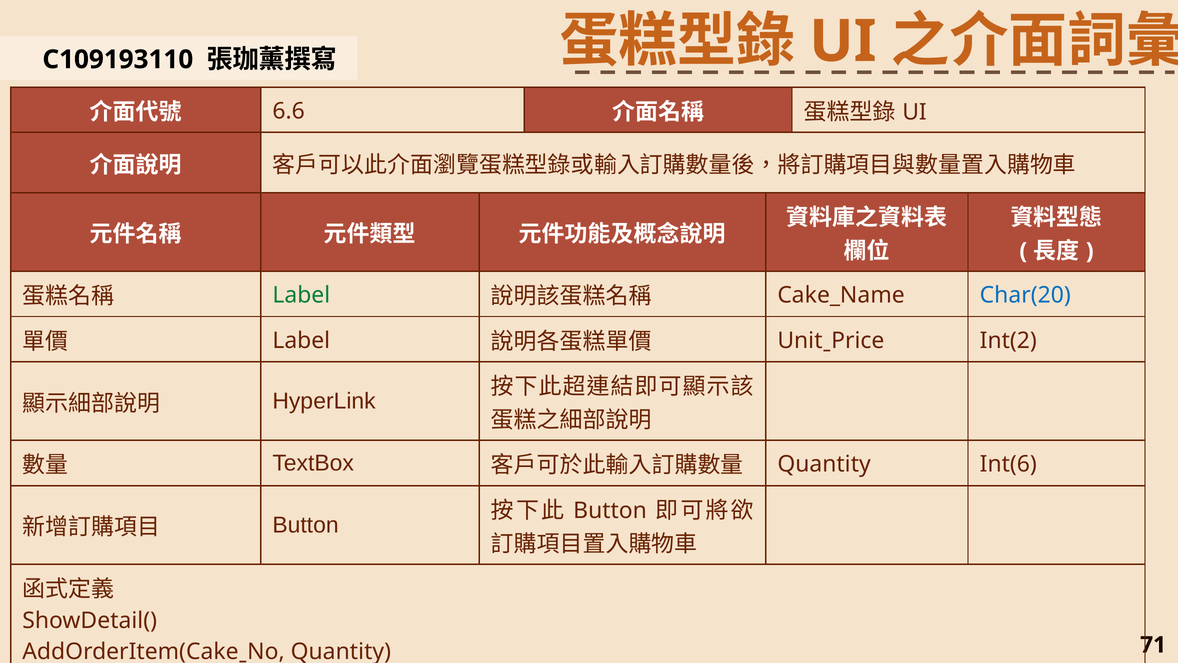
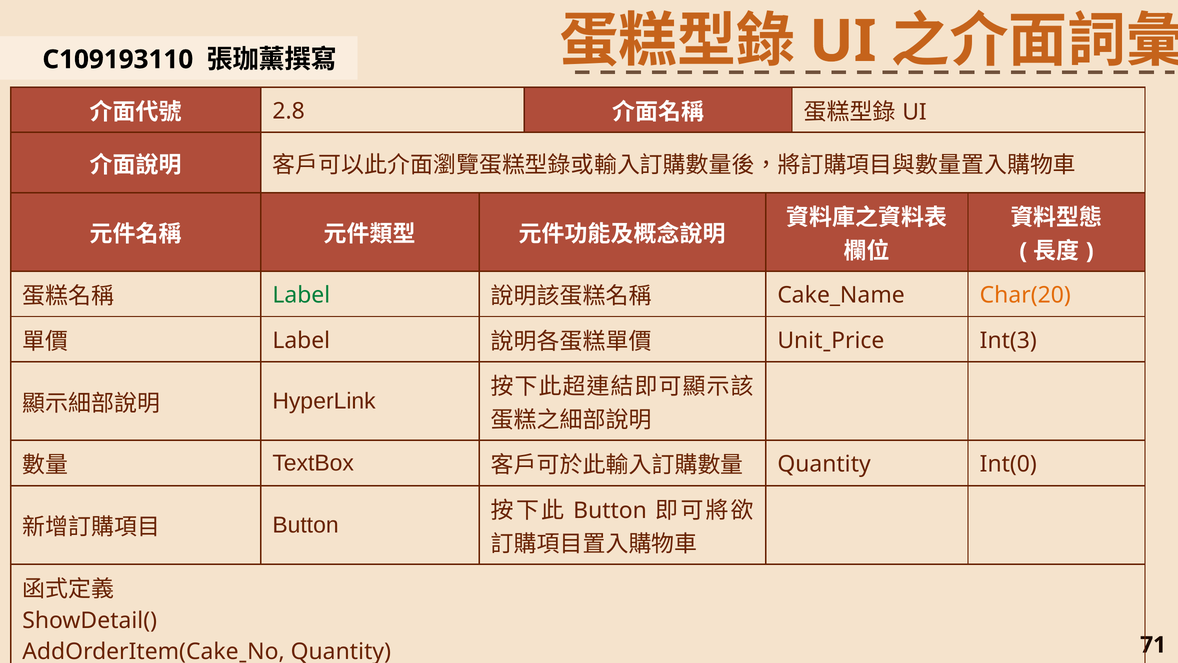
6.6: 6.6 -> 2.8
Char(20 colour: blue -> orange
Int(2: Int(2 -> Int(3
Int(6: Int(6 -> Int(0
